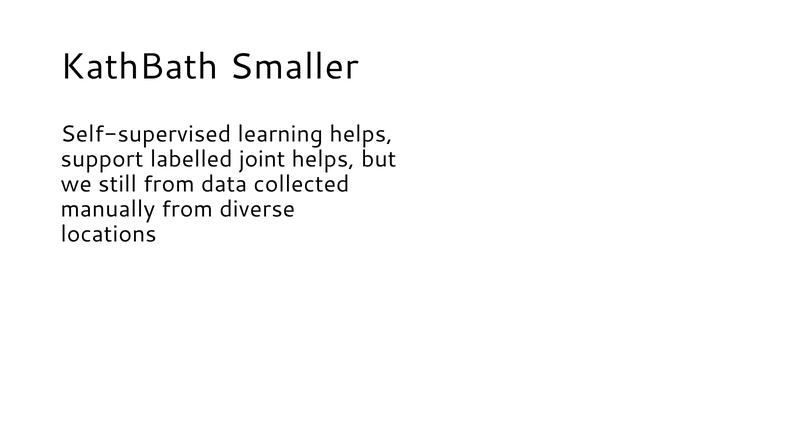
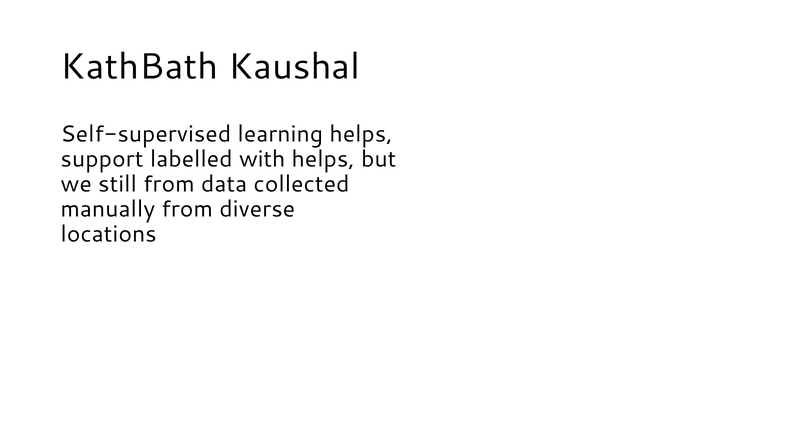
Smaller: Smaller -> Kaushal
joint: joint -> with
